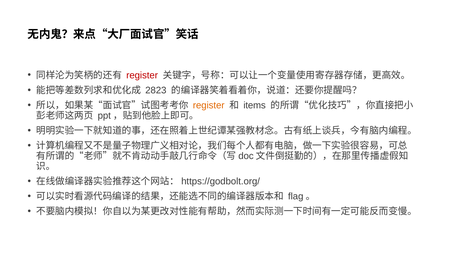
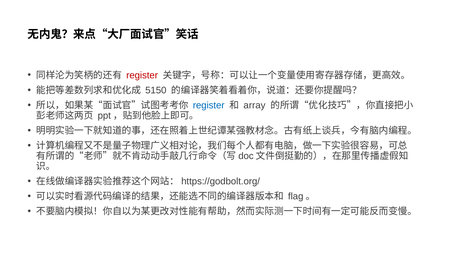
2823: 2823 -> 5150
register at (209, 105) colour: orange -> blue
items: items -> array
